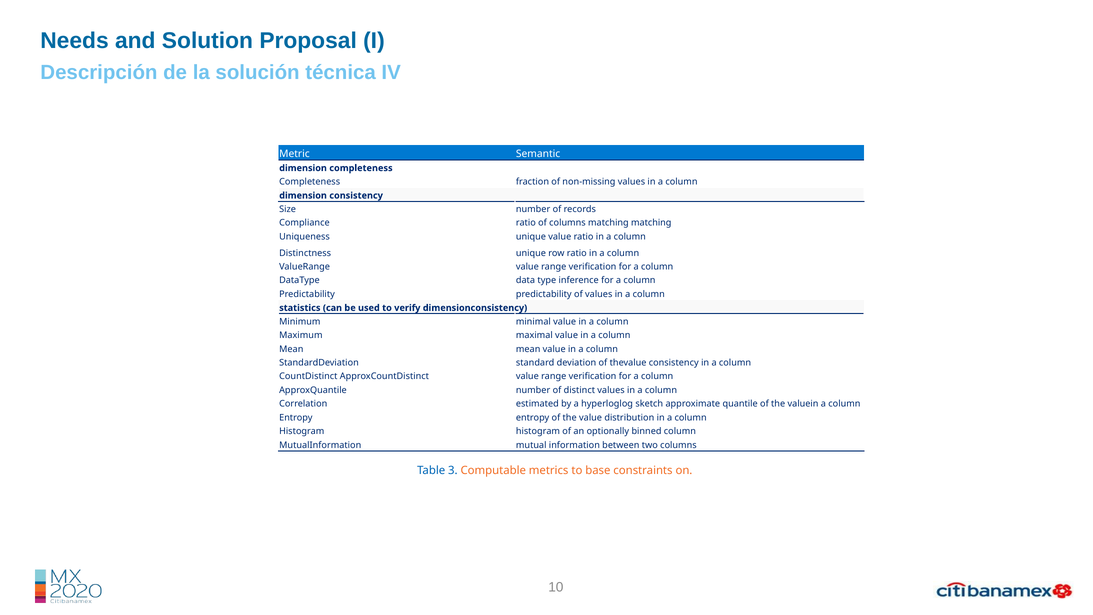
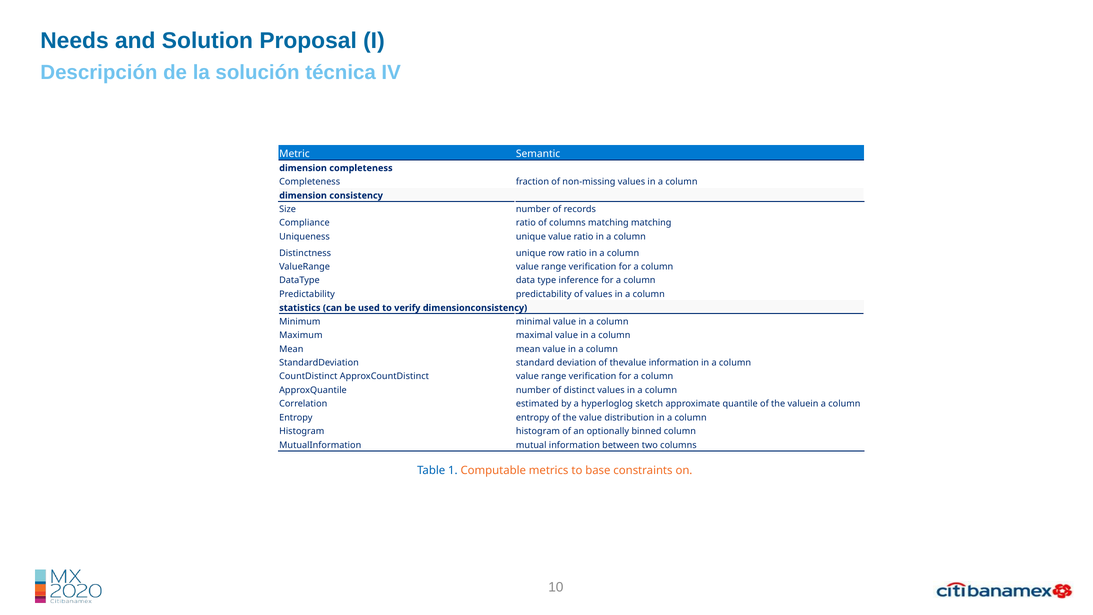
thevalue consistency: consistency -> information
3: 3 -> 1
